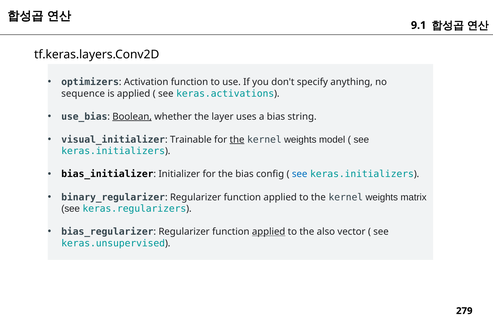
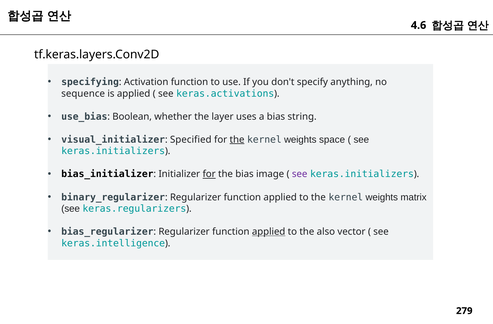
9.1: 9.1 -> 4.6
optimizers: optimizers -> specifying
Boolean underline: present -> none
Trainable: Trainable -> Specified
model: model -> space
for at (209, 174) underline: none -> present
config: config -> image
see at (300, 174) colour: blue -> purple
keras.unsupervised: keras.unsupervised -> keras.intelligence
